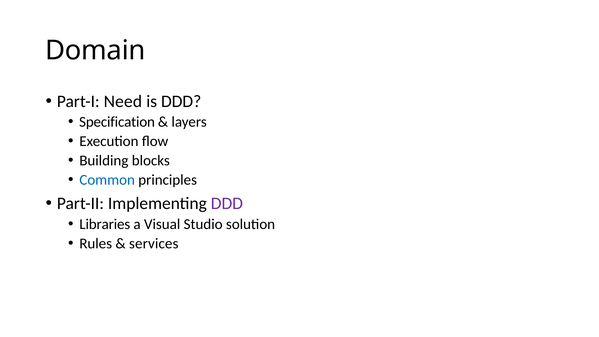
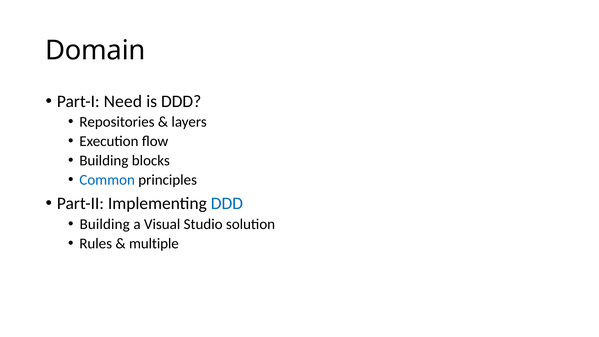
Specification: Specification -> Repositories
DDD at (227, 204) colour: purple -> blue
Libraries at (105, 224): Libraries -> Building
services: services -> multiple
